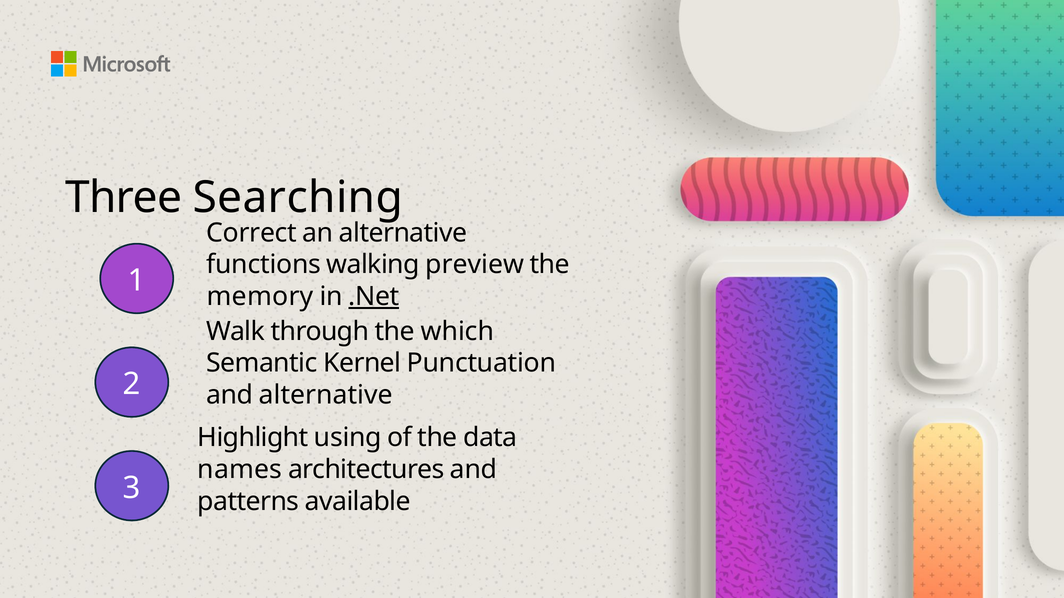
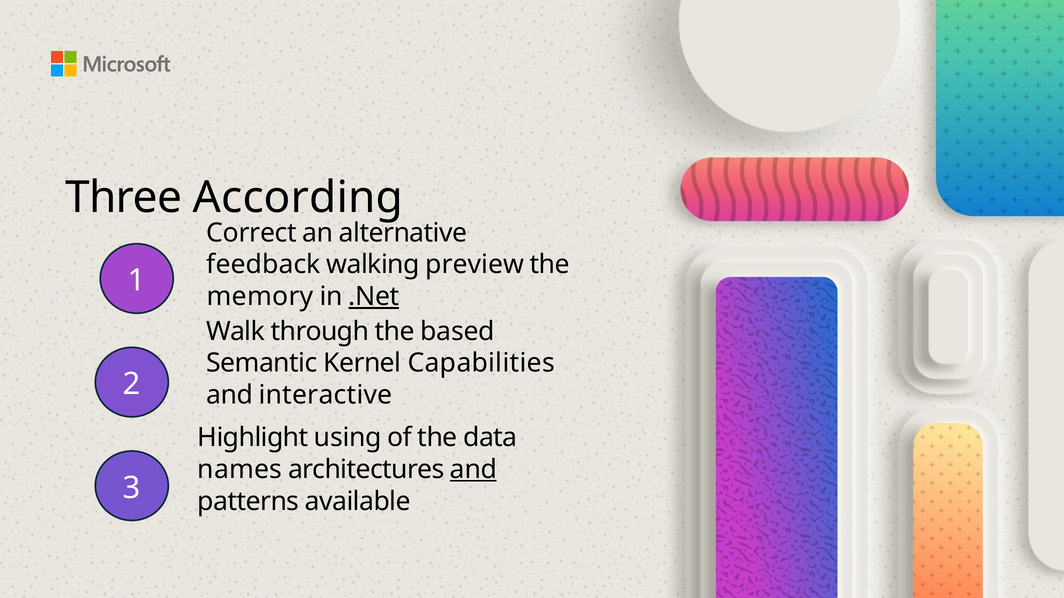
Searching: Searching -> According
functions: functions -> feedback
which: which -> based
Punctuation: Punctuation -> Capabilities
and alternative: alternative -> interactive
and at (474, 470) underline: none -> present
